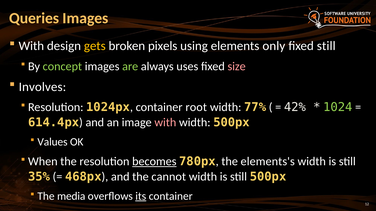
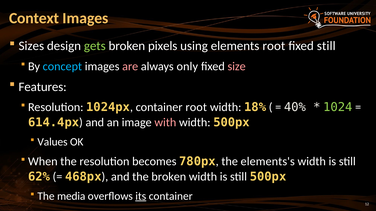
Queries: Queries -> Context
With at (31, 46): With -> Sizes
gets colour: yellow -> light green
elements only: only -> root
concept colour: light green -> light blue
are colour: light green -> pink
uses: uses -> only
Involves: Involves -> Features
77%: 77% -> 18%
42%: 42% -> 40%
becomes underline: present -> none
35%: 35% -> 62%
the cannot: cannot -> broken
